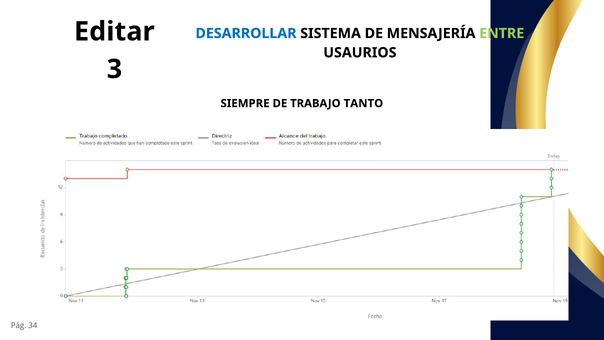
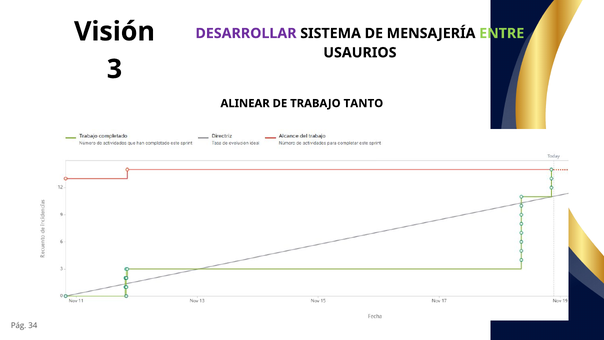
Editar: Editar -> Visión
DESARROLLAR colour: blue -> purple
SIEMPRE: SIEMPRE -> ALINEAR
